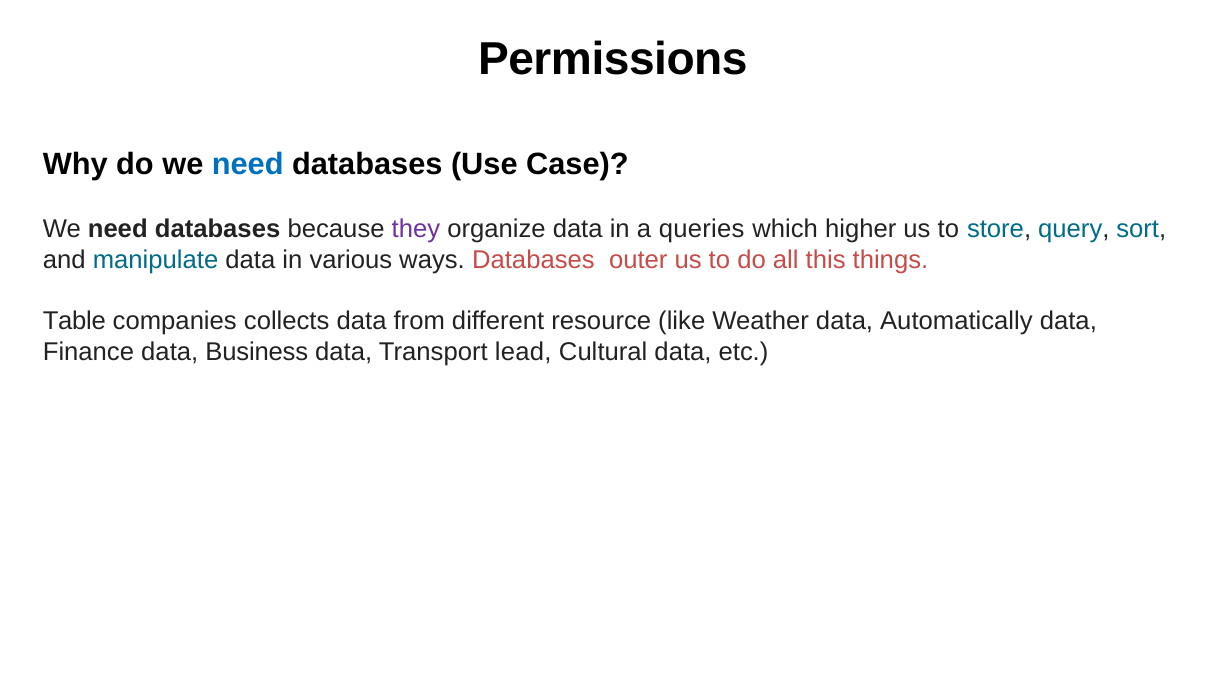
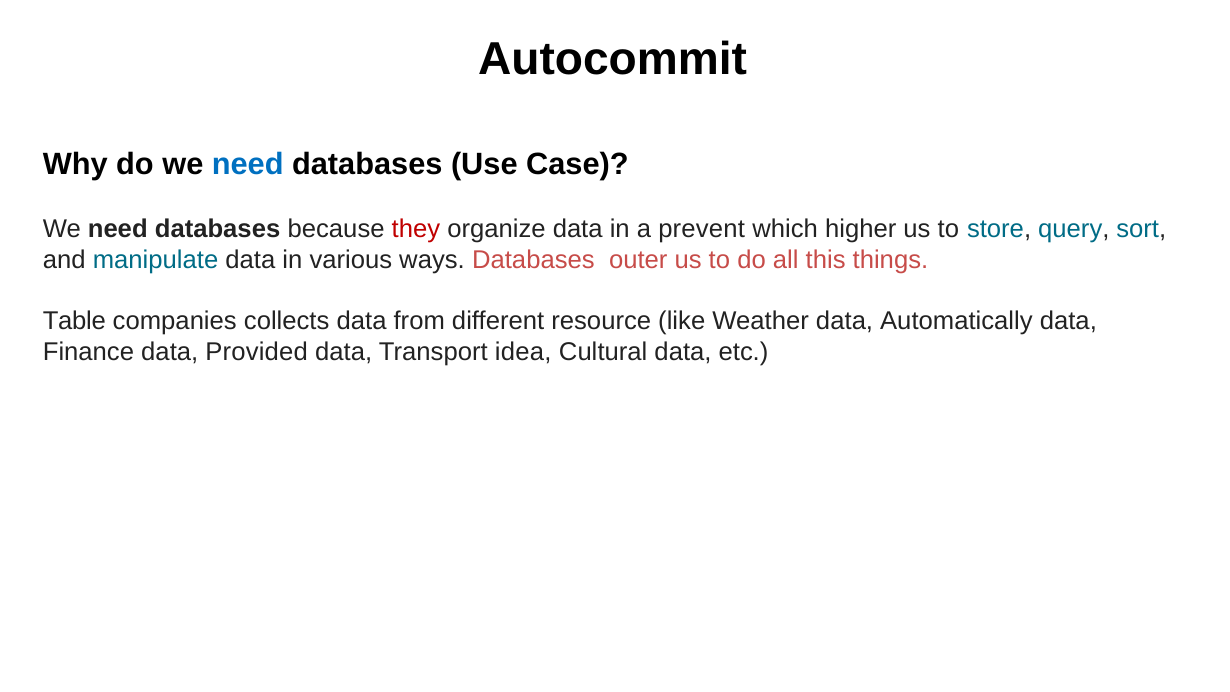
Permissions: Permissions -> Autocommit
they colour: purple -> red
queries: queries -> prevent
Business: Business -> Provided
lead: lead -> idea
